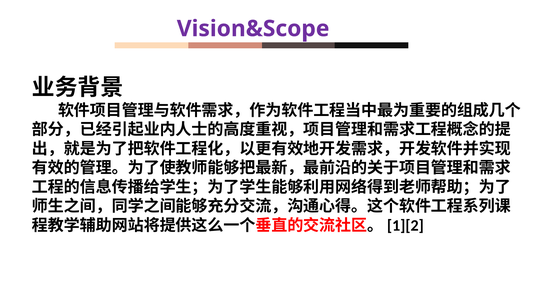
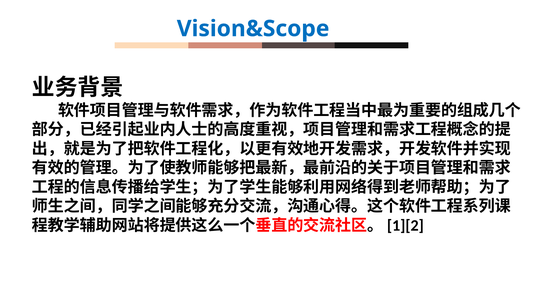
Vision&Scope colour: purple -> blue
